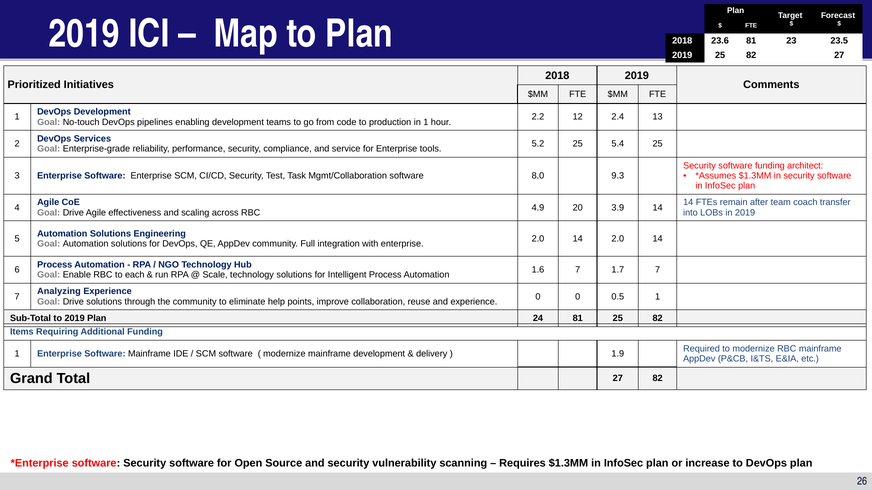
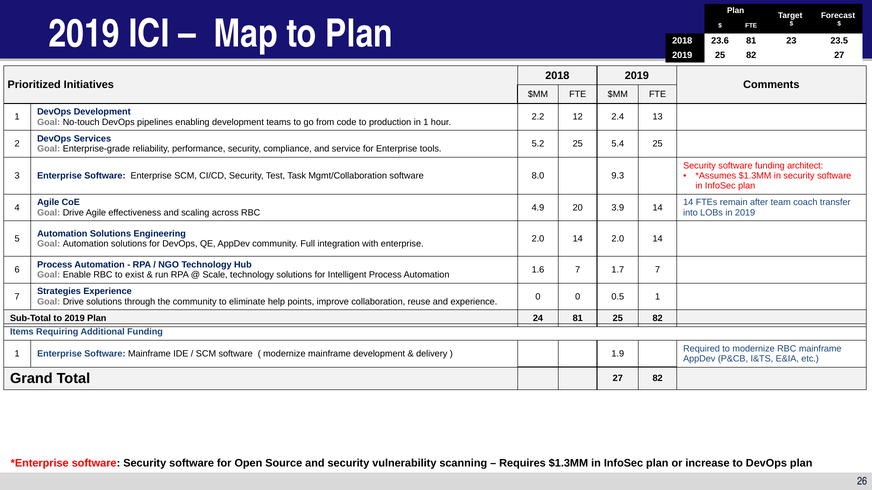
each: each -> exist
Analyzing: Analyzing -> Strategies
